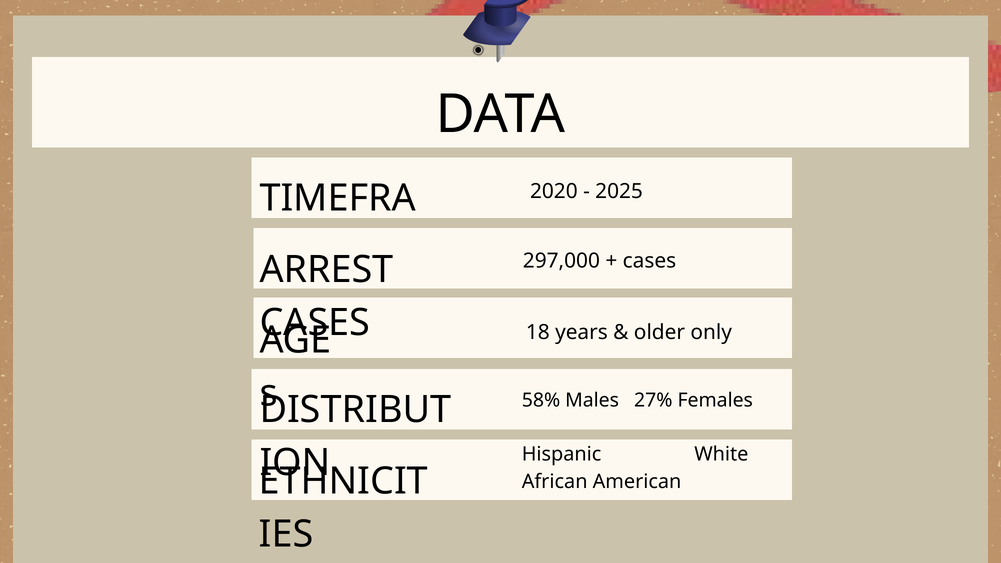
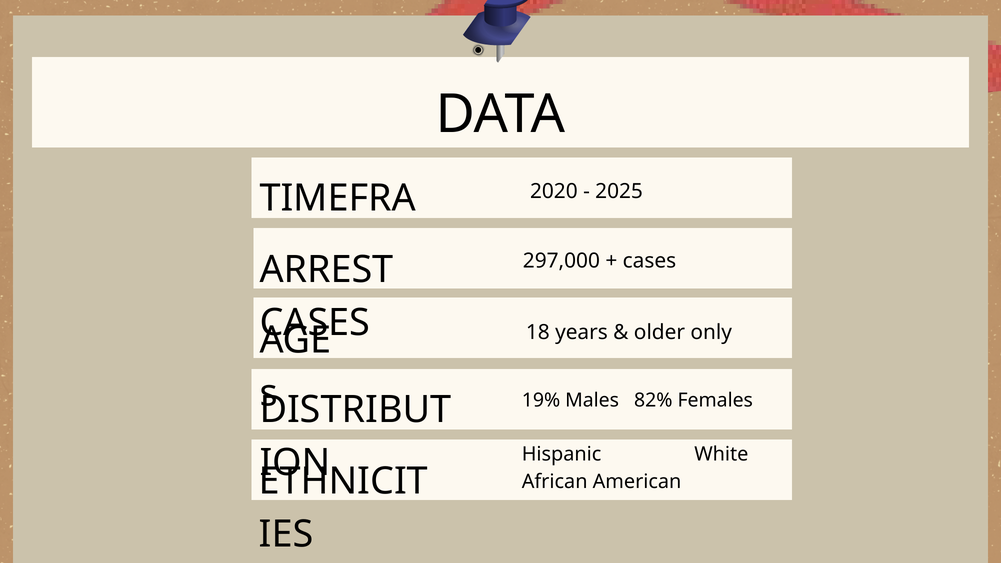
58%: 58% -> 19%
27%: 27% -> 82%
